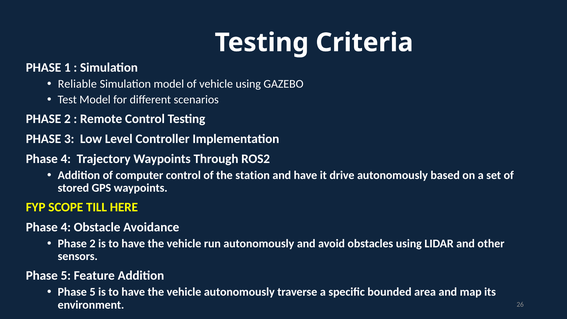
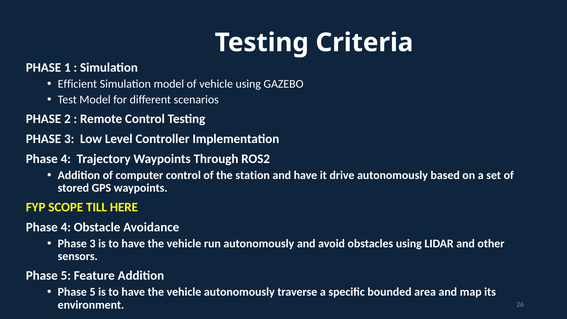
Reliable: Reliable -> Efficient
2 at (93, 244): 2 -> 3
